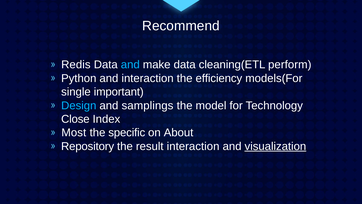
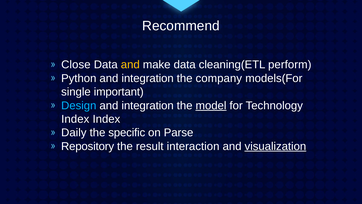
Redis: Redis -> Close
and at (130, 65) colour: light blue -> yellow
interaction at (148, 78): interaction -> integration
efficiency: efficiency -> company
samplings at (147, 105): samplings -> integration
model underline: none -> present
Close at (75, 119): Close -> Index
Most: Most -> Daily
About: About -> Parse
